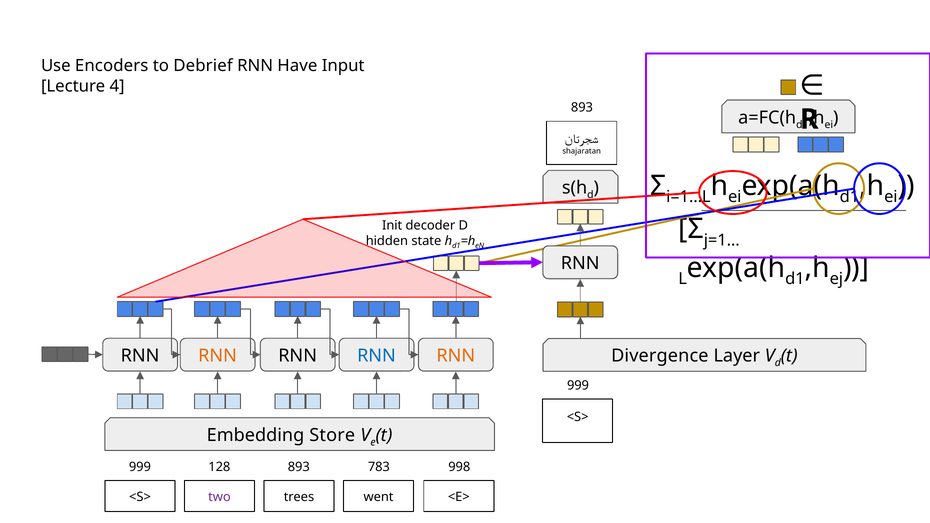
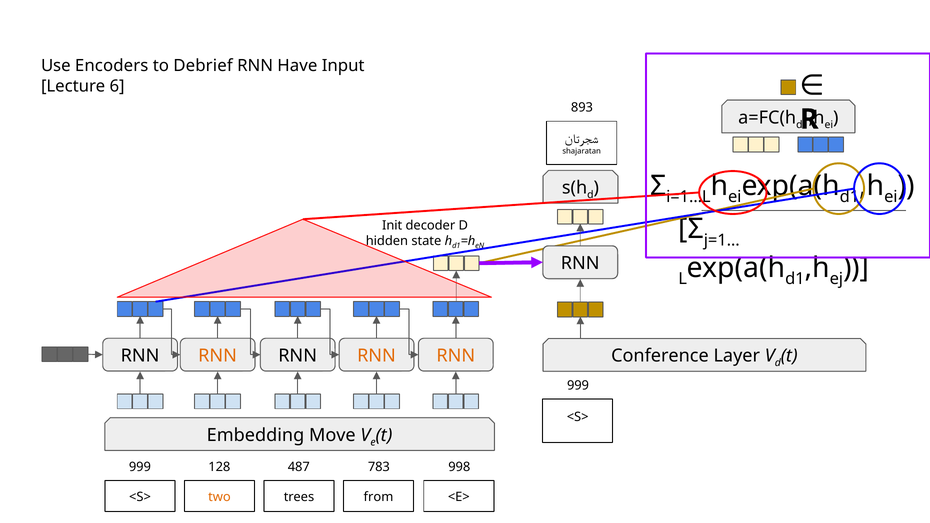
4: 4 -> 6
RNN at (376, 356) colour: blue -> orange
Divergence: Divergence -> Conference
Store: Store -> Move
128 893: 893 -> 487
two colour: purple -> orange
went: went -> from
